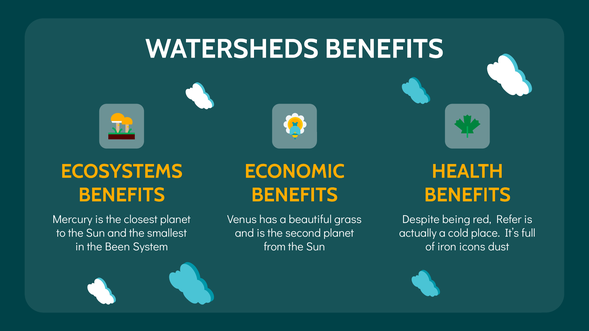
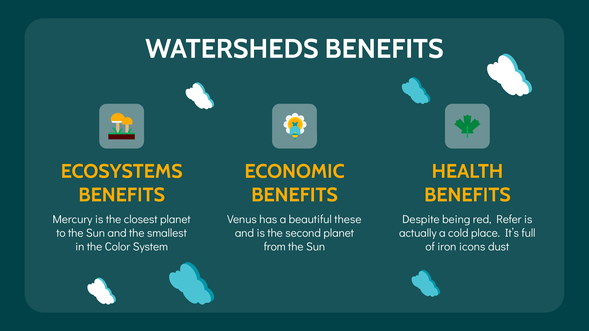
grass: grass -> these
Been: Been -> Color
